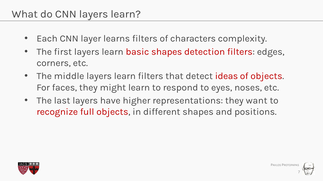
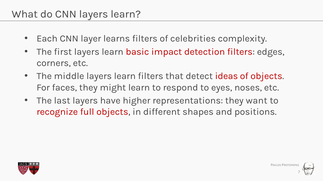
characters: characters -> celebrities
basic shapes: shapes -> impact
